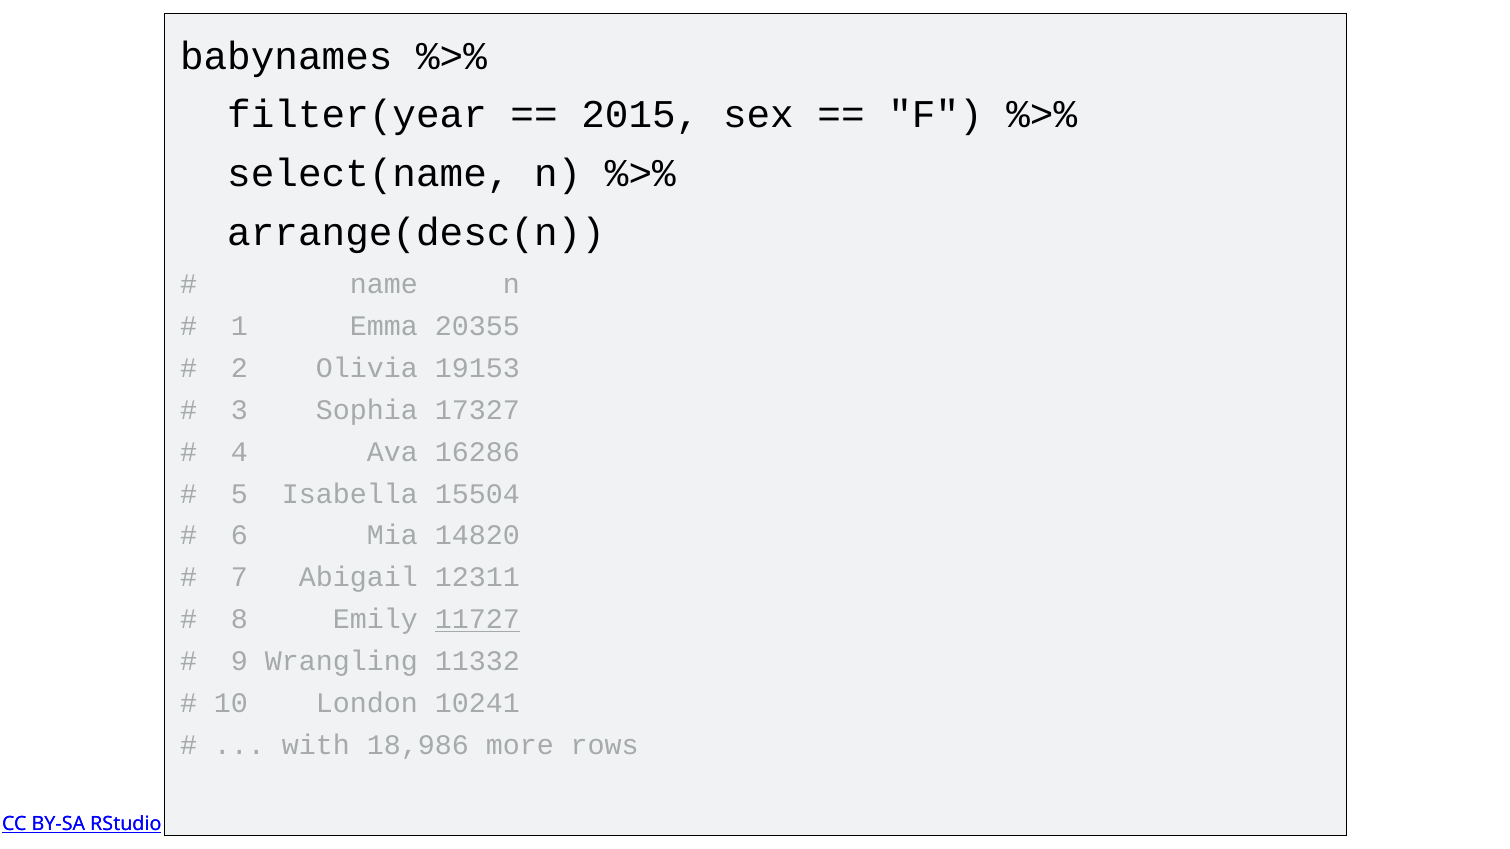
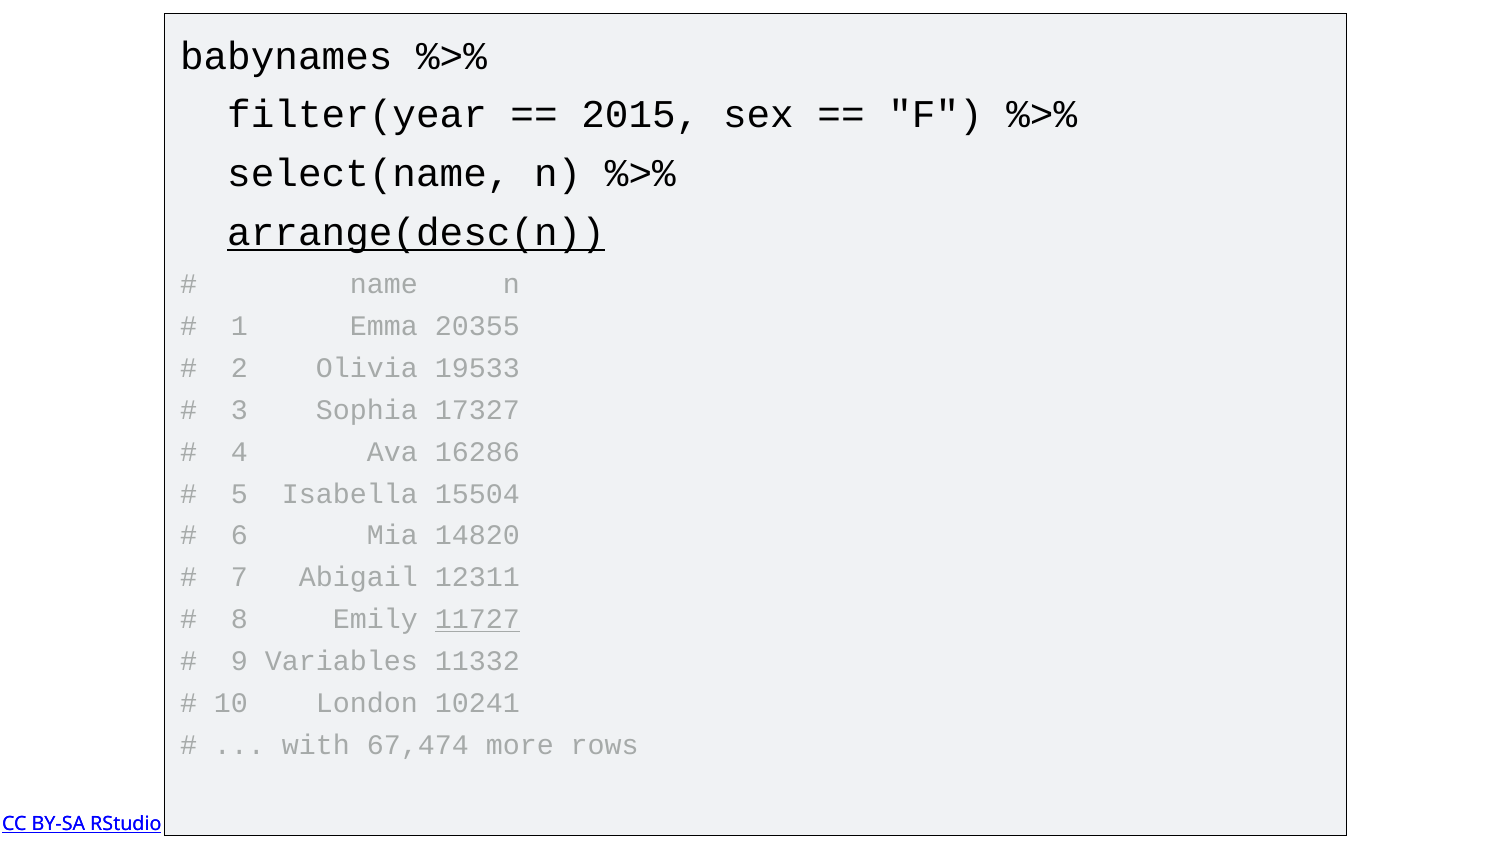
arrange(desc(n underline: none -> present
19153: 19153 -> 19533
Wrangling: Wrangling -> Variables
18,986: 18,986 -> 67,474
